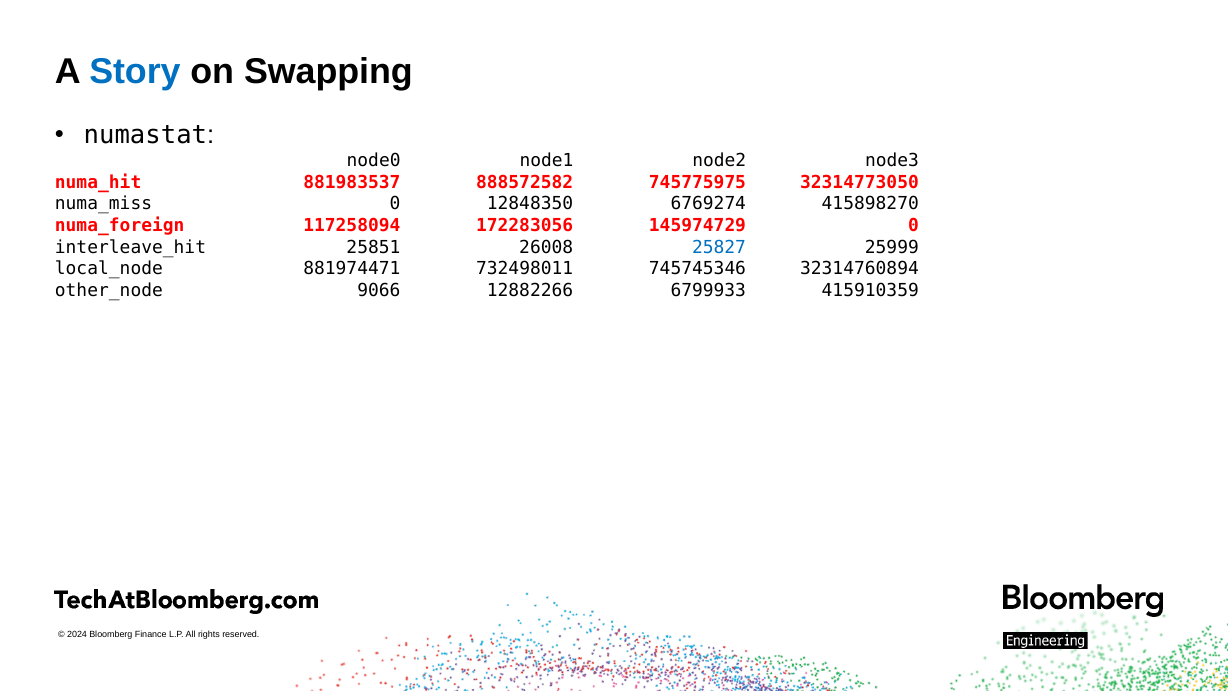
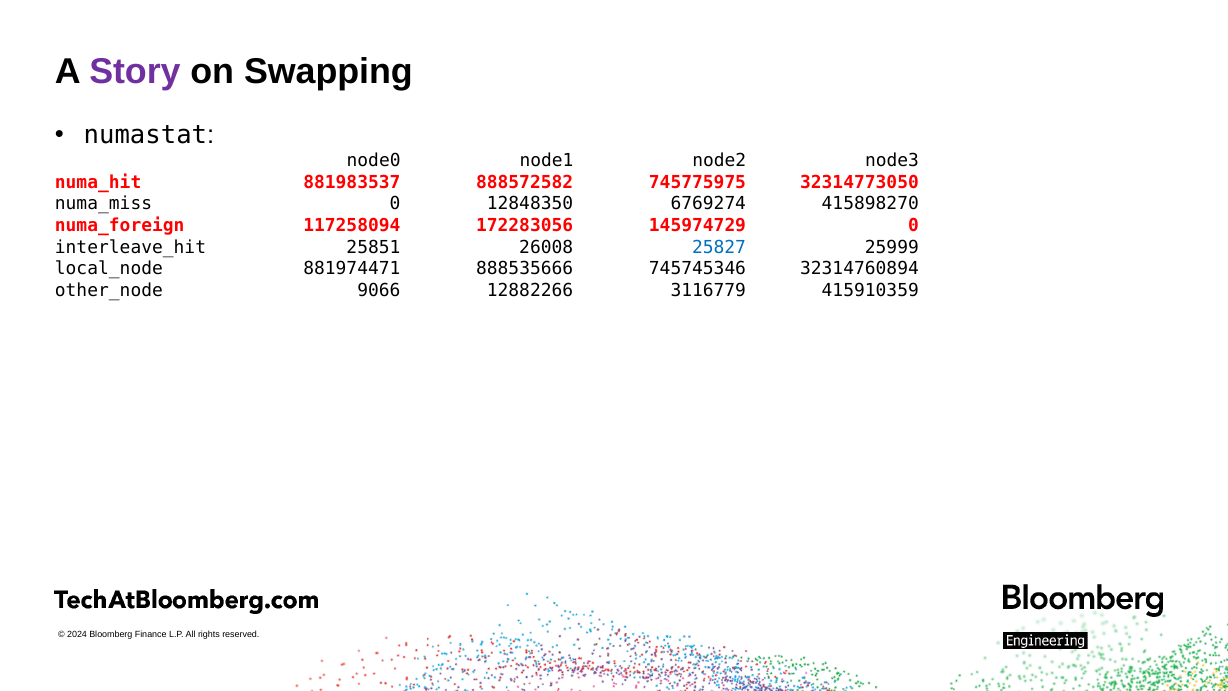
Story colour: blue -> purple
732498011: 732498011 -> 888535666
6799933: 6799933 -> 3116779
